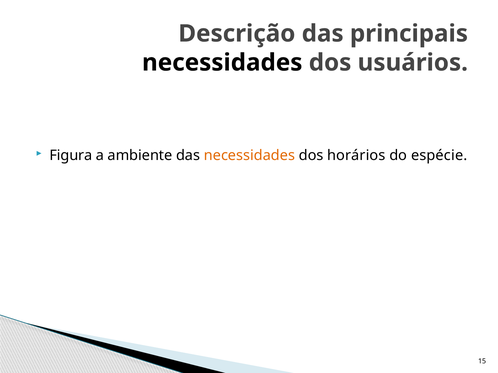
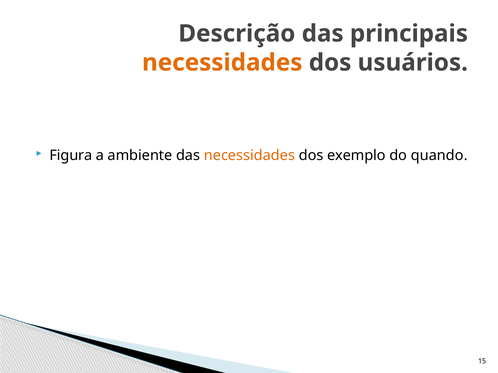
necessidades at (222, 63) colour: black -> orange
horários: horários -> exemplo
espécie: espécie -> quando
